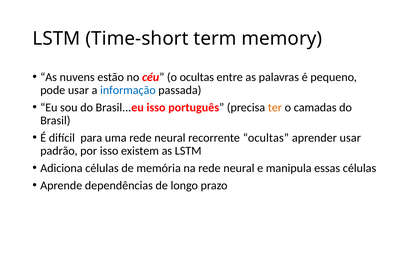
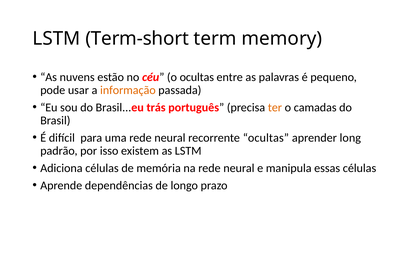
Time-short: Time-short -> Term-short
informação colour: blue -> orange
Brasil...eu isso: isso -> trás
aprender usar: usar -> long
